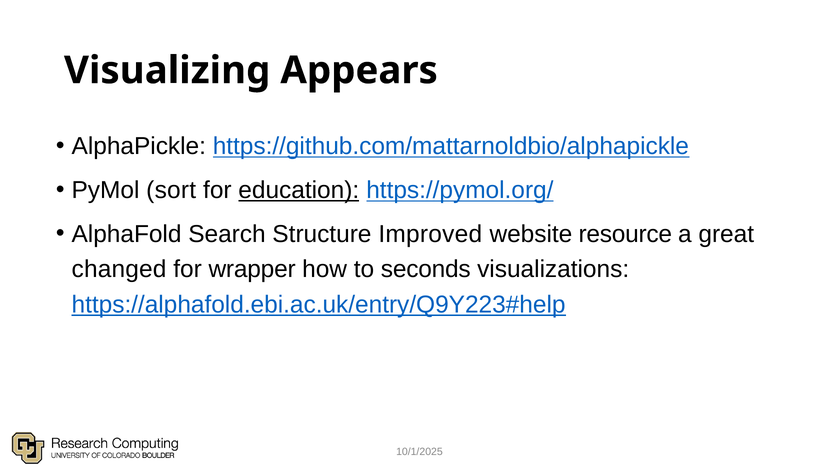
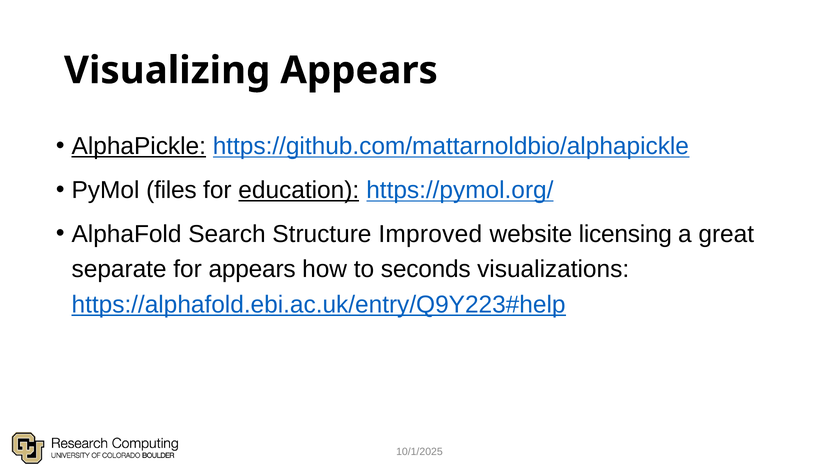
AlphaPickle underline: none -> present
sort: sort -> files
resource: resource -> licensing
changed: changed -> separate
for wrapper: wrapper -> appears
